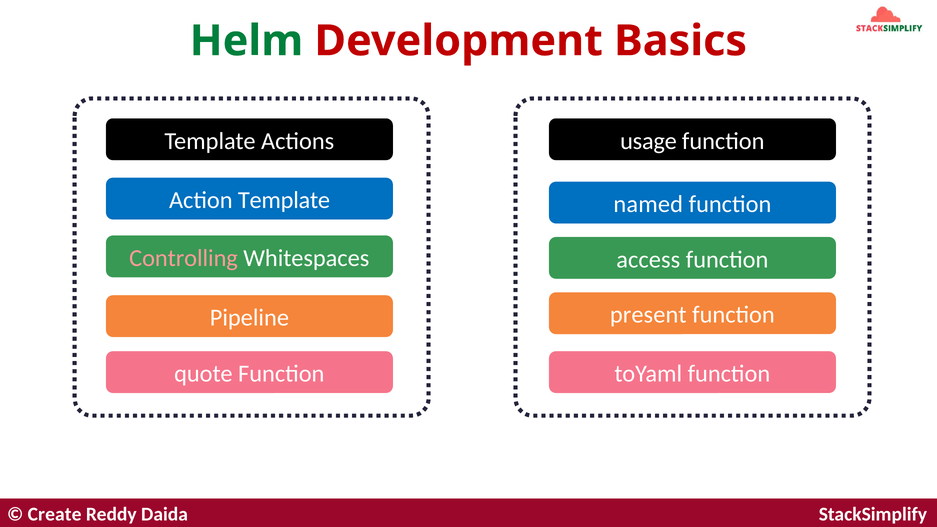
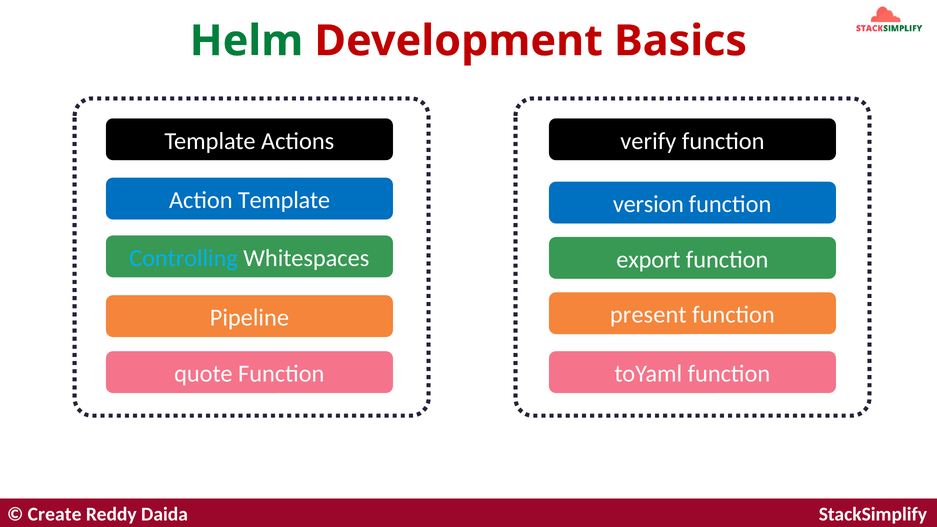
usage: usage -> verify
named: named -> version
Controlling colour: pink -> light blue
access: access -> export
